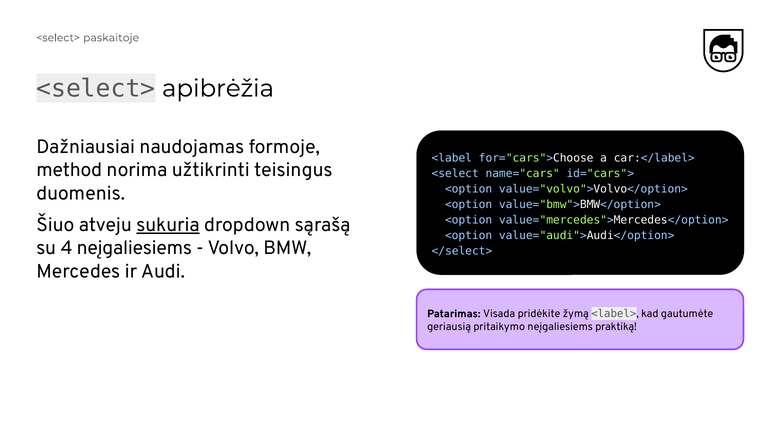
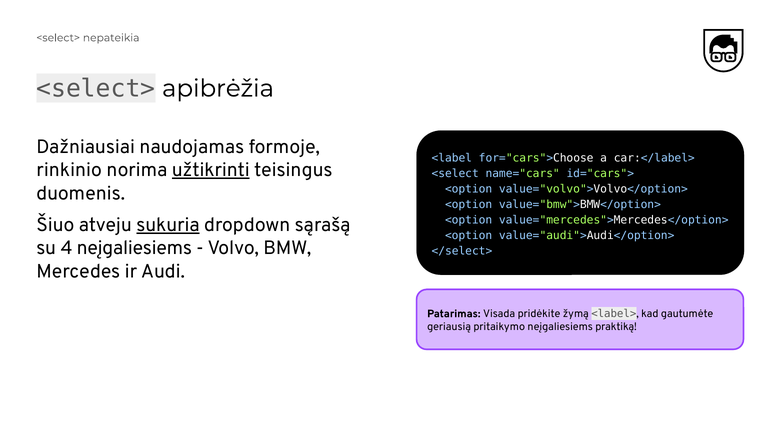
paskaitoje: paskaitoje -> nepateikia
method: method -> rinkinio
užtikrinti underline: none -> present
